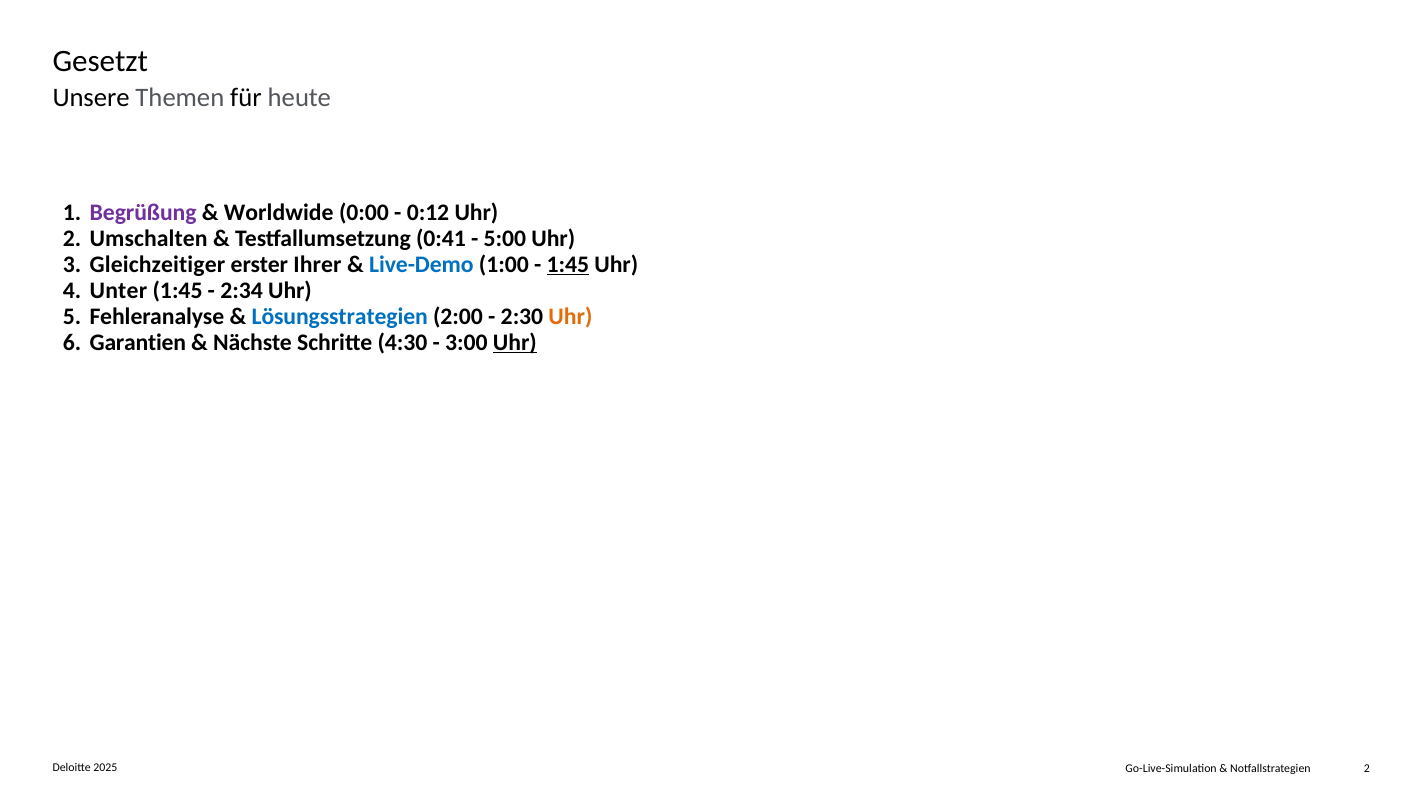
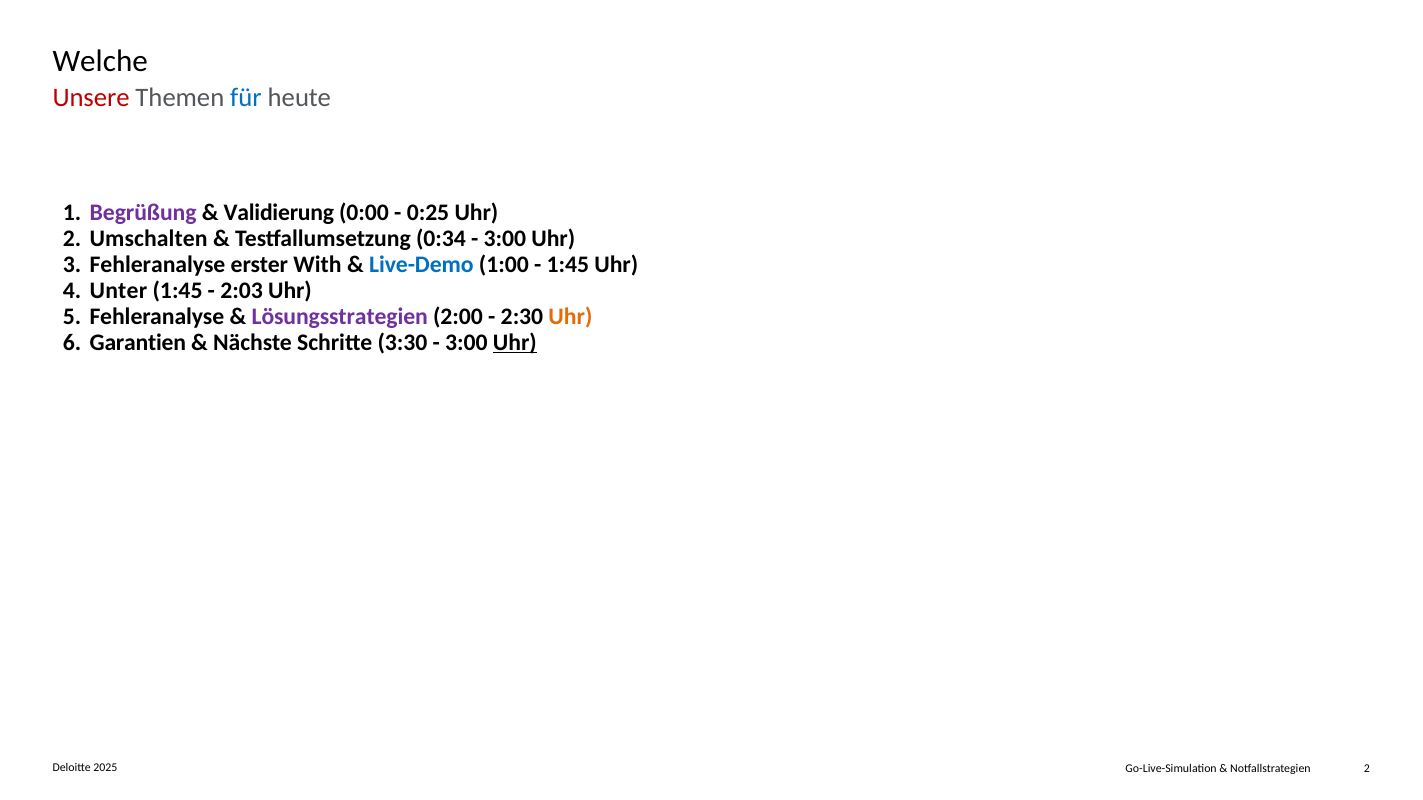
Gesetzt: Gesetzt -> Welche
Unsere colour: black -> red
für colour: black -> blue
Worldwide: Worldwide -> Validierung
0:12: 0:12 -> 0:25
0:41: 0:41 -> 0:34
5:00 at (505, 239): 5:00 -> 3:00
Gleichzeitiger at (157, 265): Gleichzeitiger -> Fehleranalyse
Ihrer: Ihrer -> With
1:45 at (568, 265) underline: present -> none
2:34: 2:34 -> 2:03
Lösungsstrategien colour: blue -> purple
4:30: 4:30 -> 3:30
